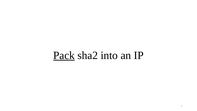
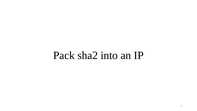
Pack underline: present -> none
